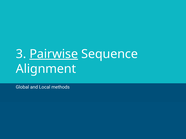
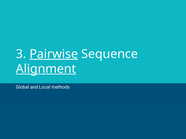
Alignment underline: none -> present
